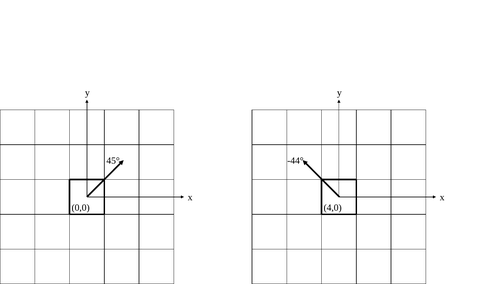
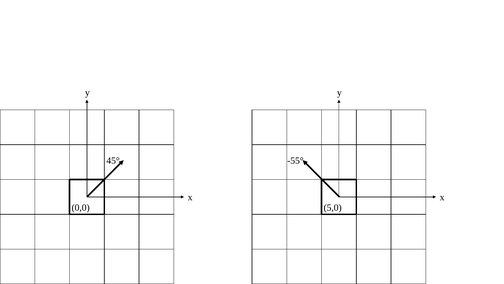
-44°: -44° -> -55°
4,0: 4,0 -> 5,0
